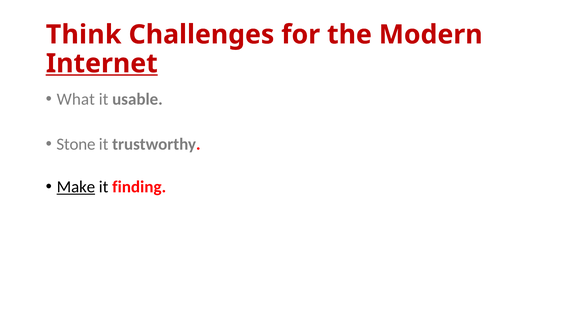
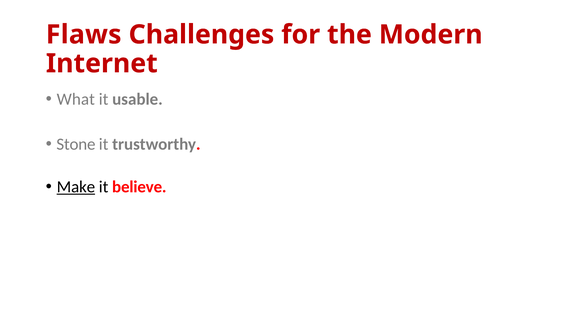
Think: Think -> Flaws
Internet underline: present -> none
finding: finding -> believe
